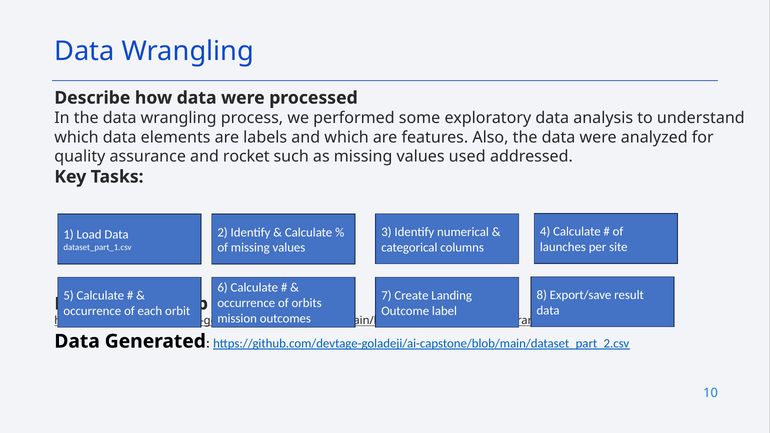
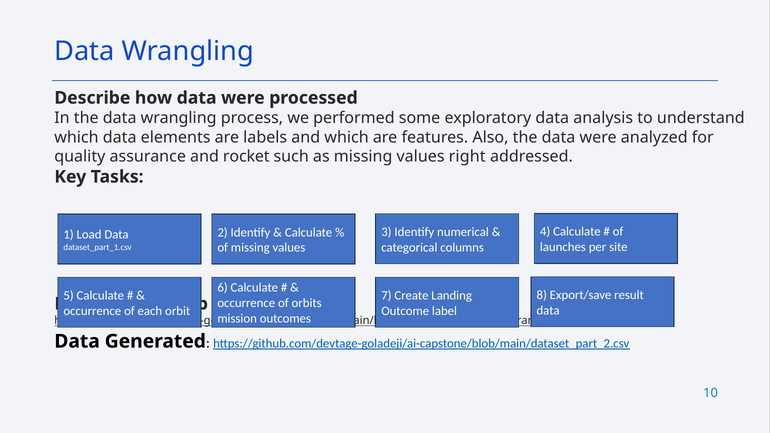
used: used -> right
